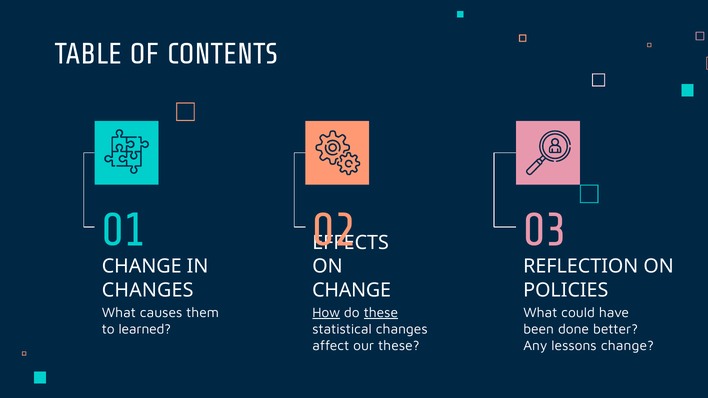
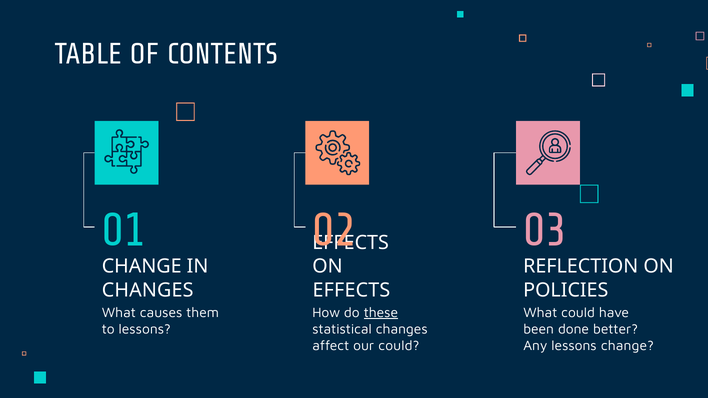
CHANGE at (352, 290): CHANGE -> EFFECTS
How underline: present -> none
to learned: learned -> lessons
our these: these -> could
